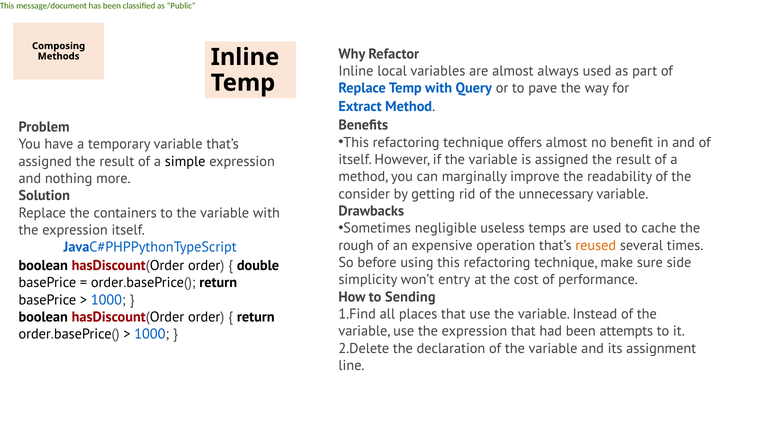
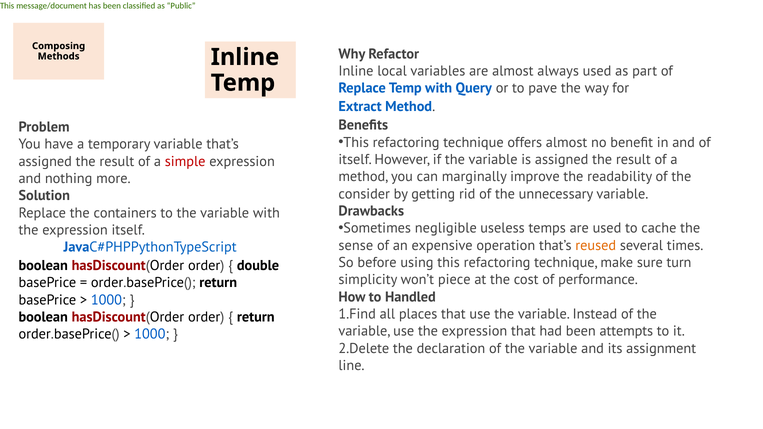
simple colour: black -> red
rough: rough -> sense
side: side -> turn
entry: entry -> piece
Sending: Sending -> Handled
